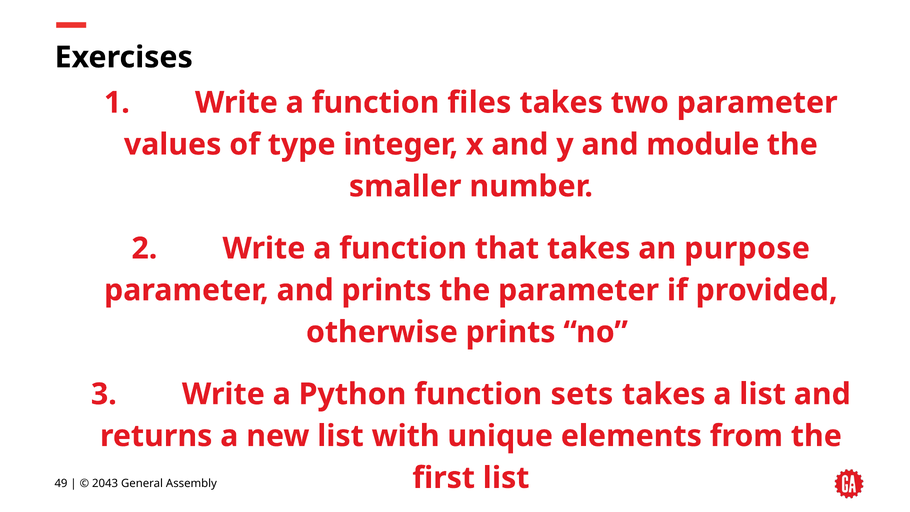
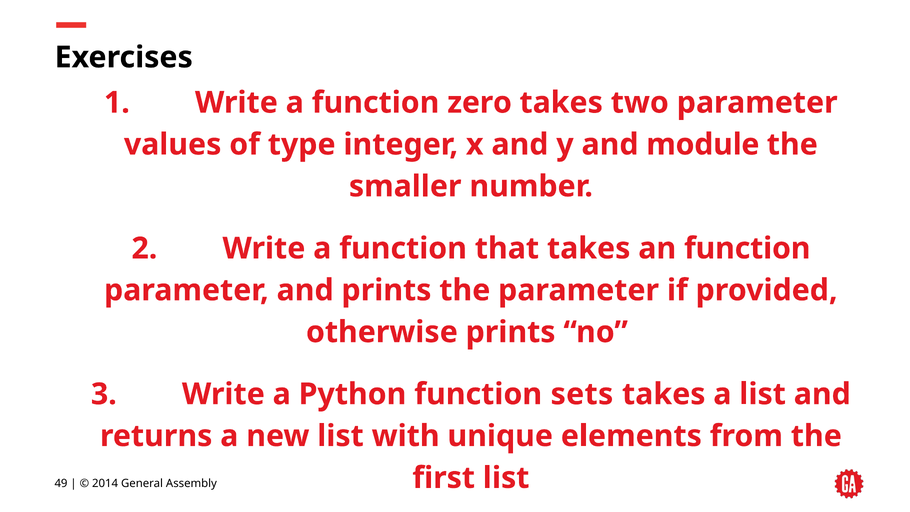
files: files -> zero
an purpose: purpose -> function
2043: 2043 -> 2014
